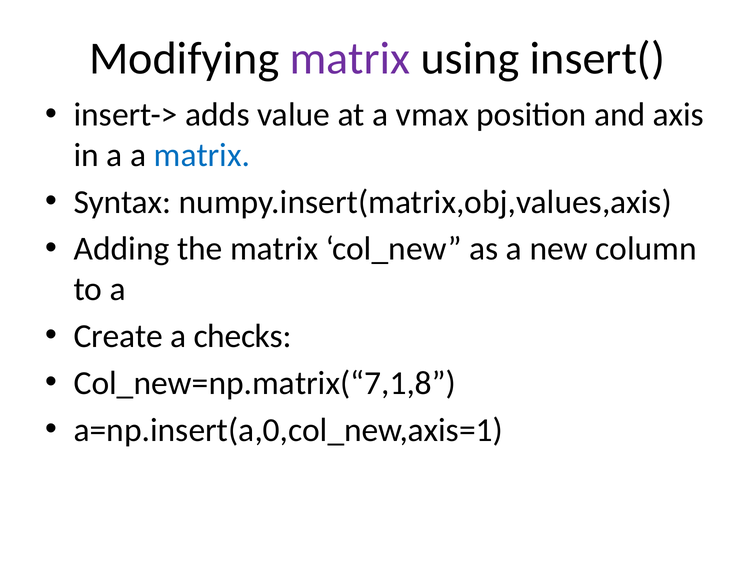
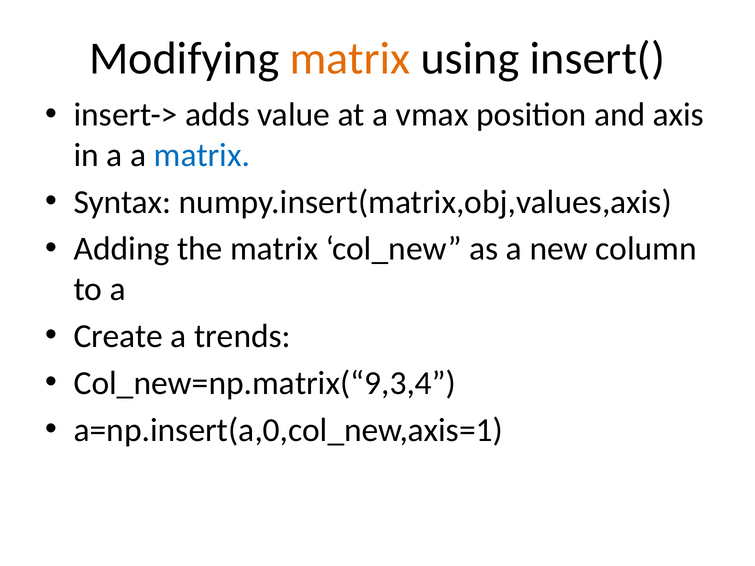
matrix at (350, 59) colour: purple -> orange
checks: checks -> trends
Col_new=np.matrix(“7,1,8: Col_new=np.matrix(“7,1,8 -> Col_new=np.matrix(“9,3,4
